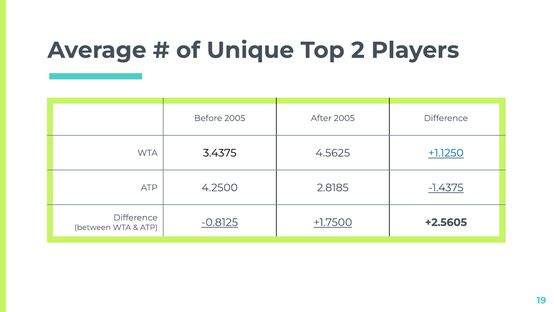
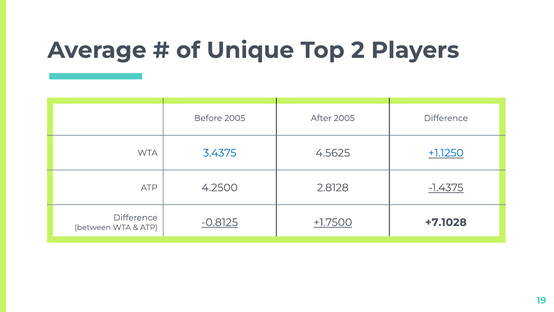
3.4375 colour: black -> blue
2.8185: 2.8185 -> 2.8128
+2.5605: +2.5605 -> +7.1028
